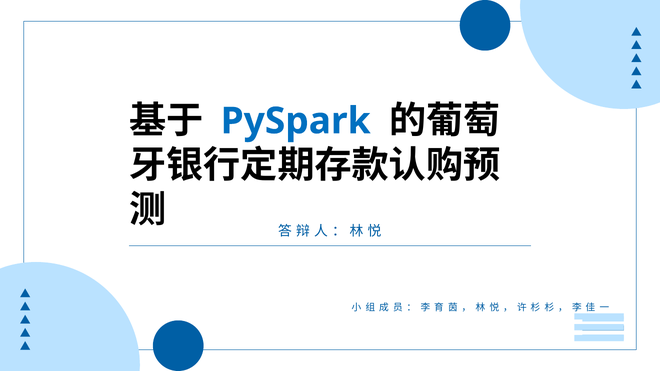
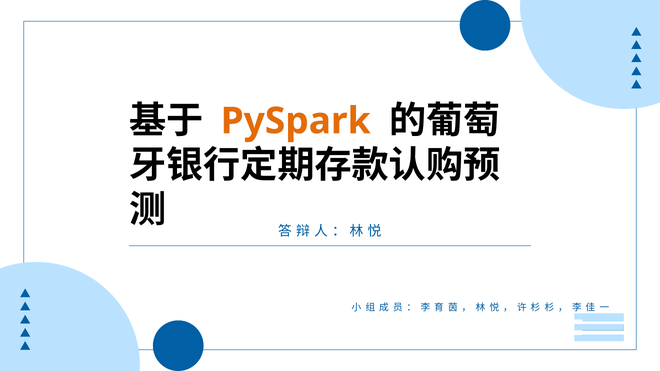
PySpark colour: blue -> orange
